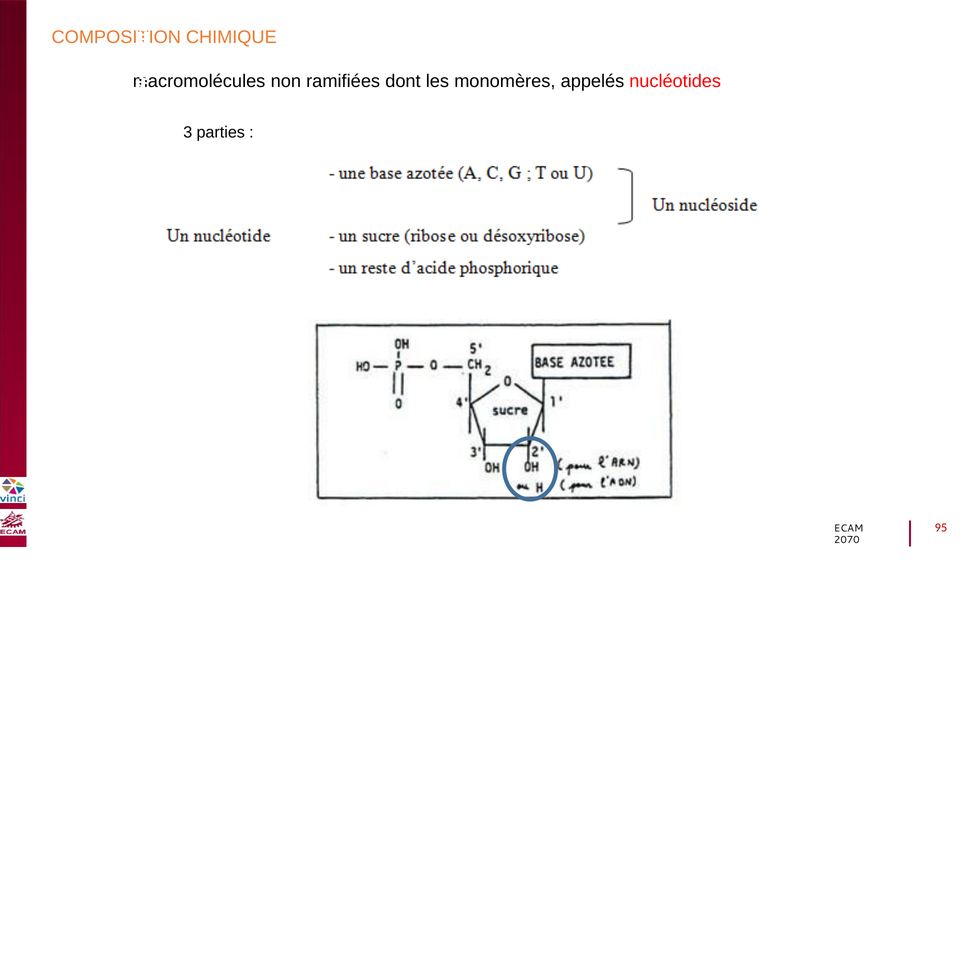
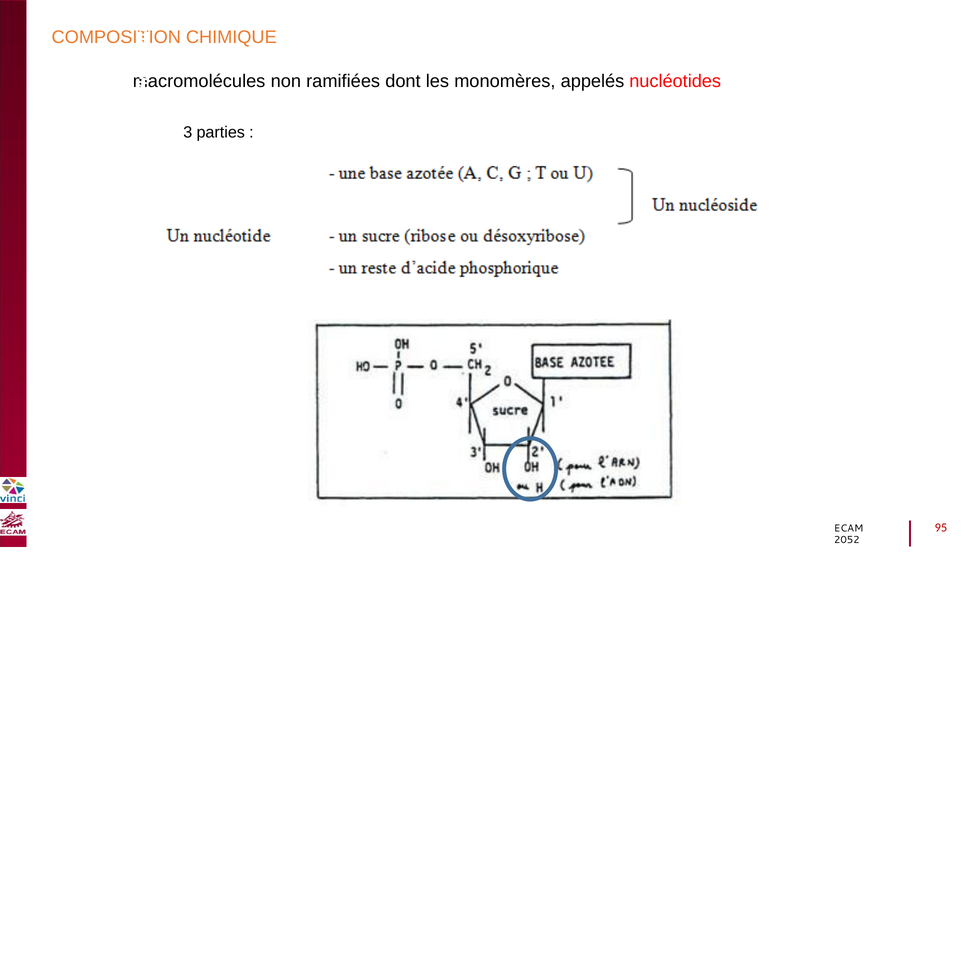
2070: 2070 -> 2052
